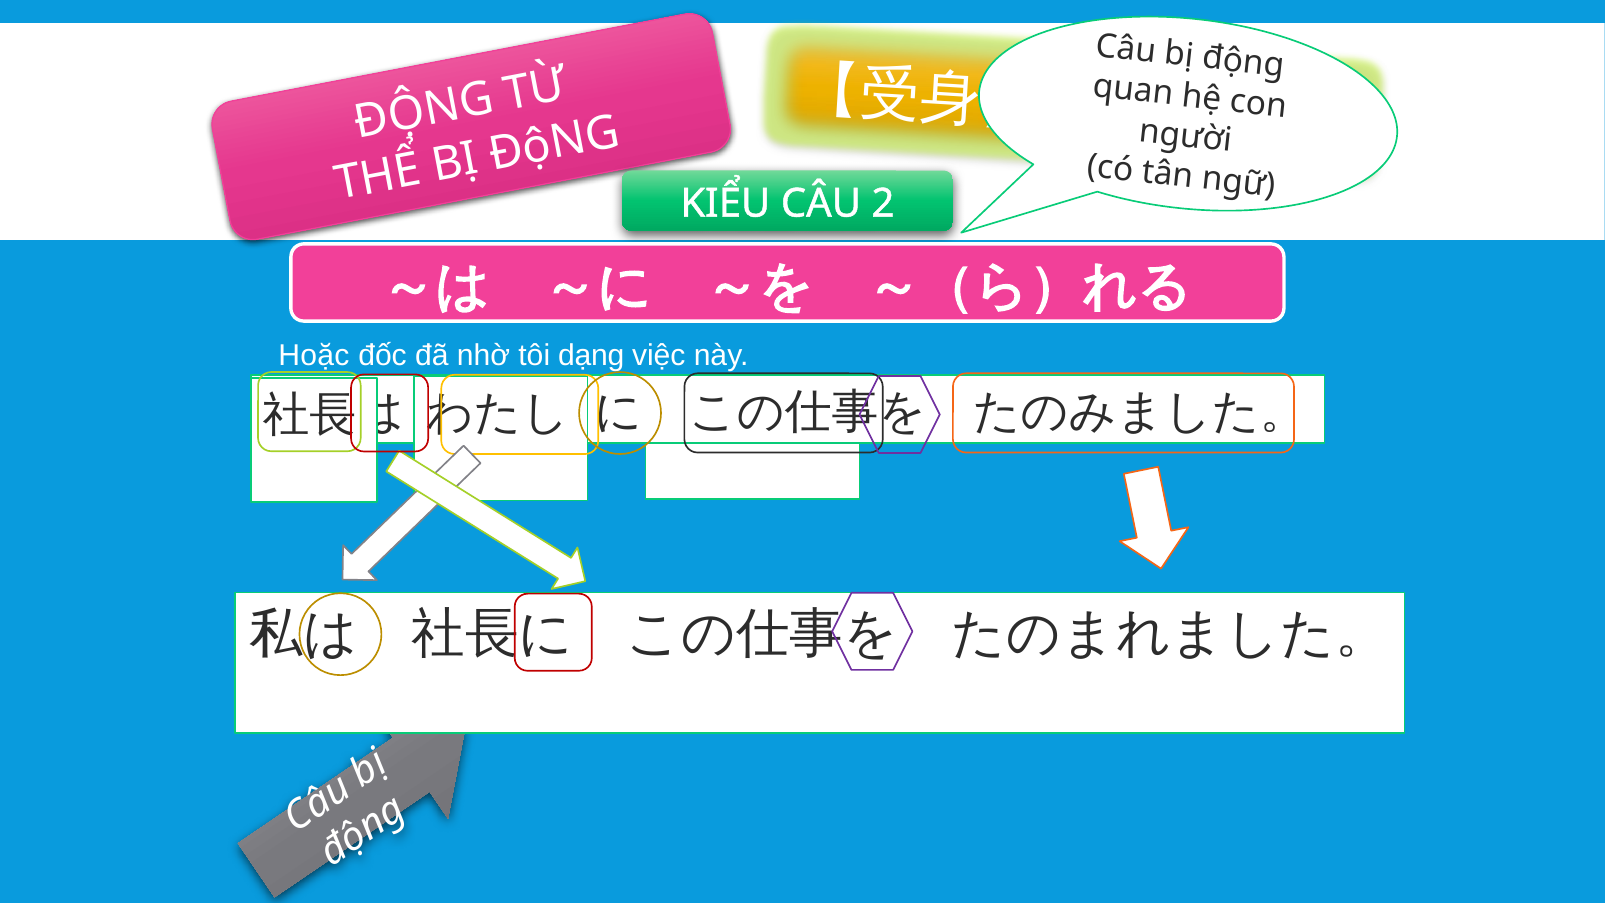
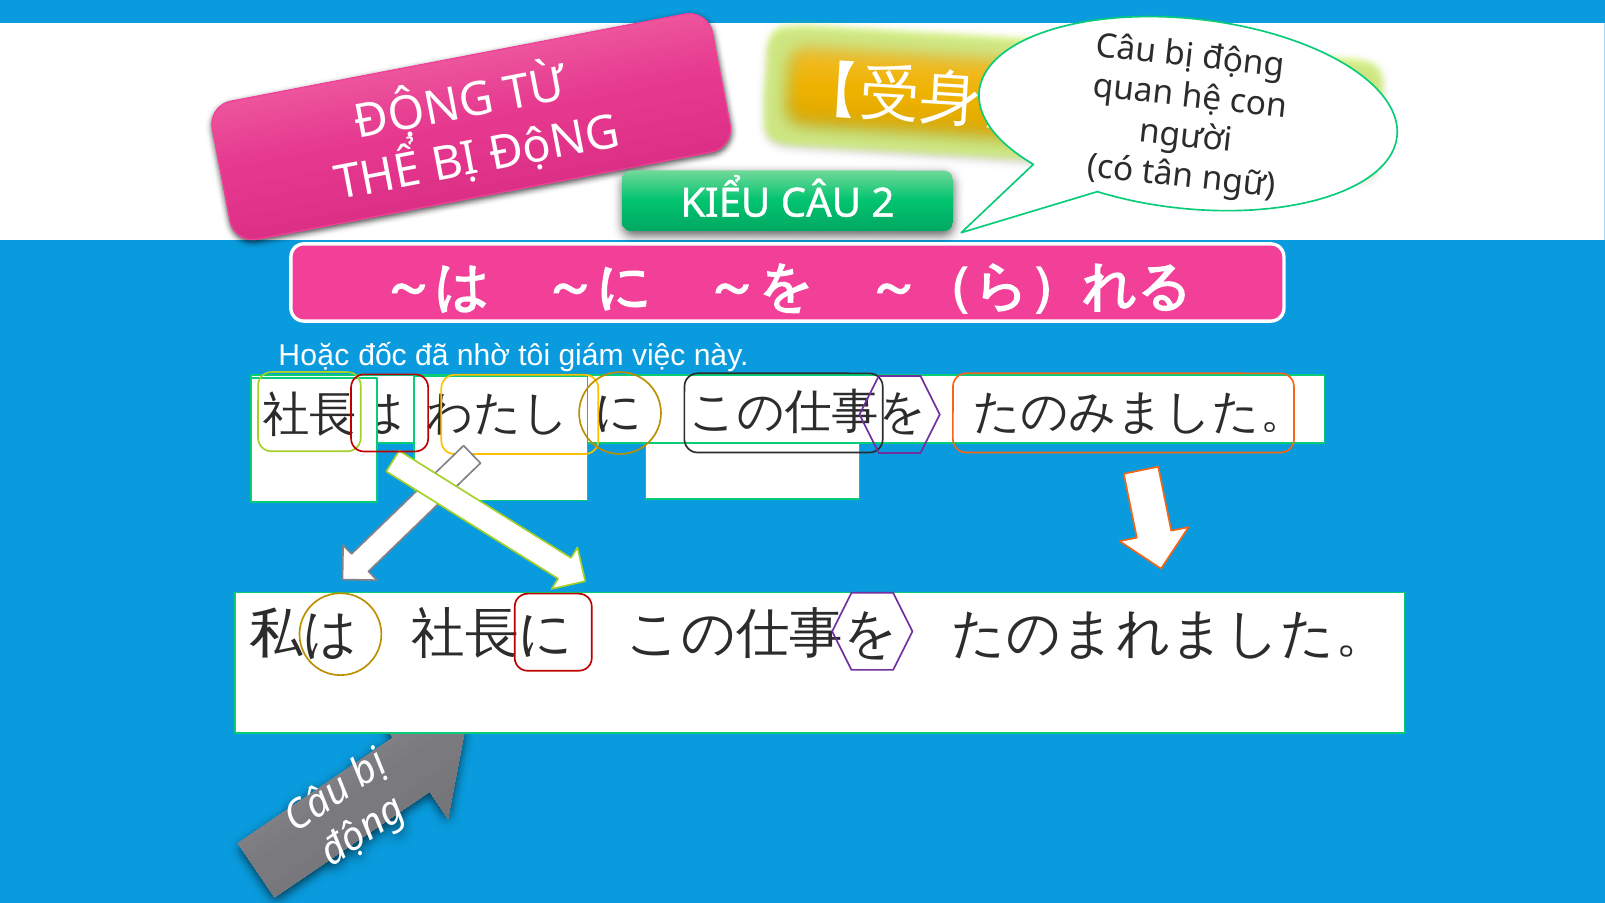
tôi dạng: dạng -> giám
